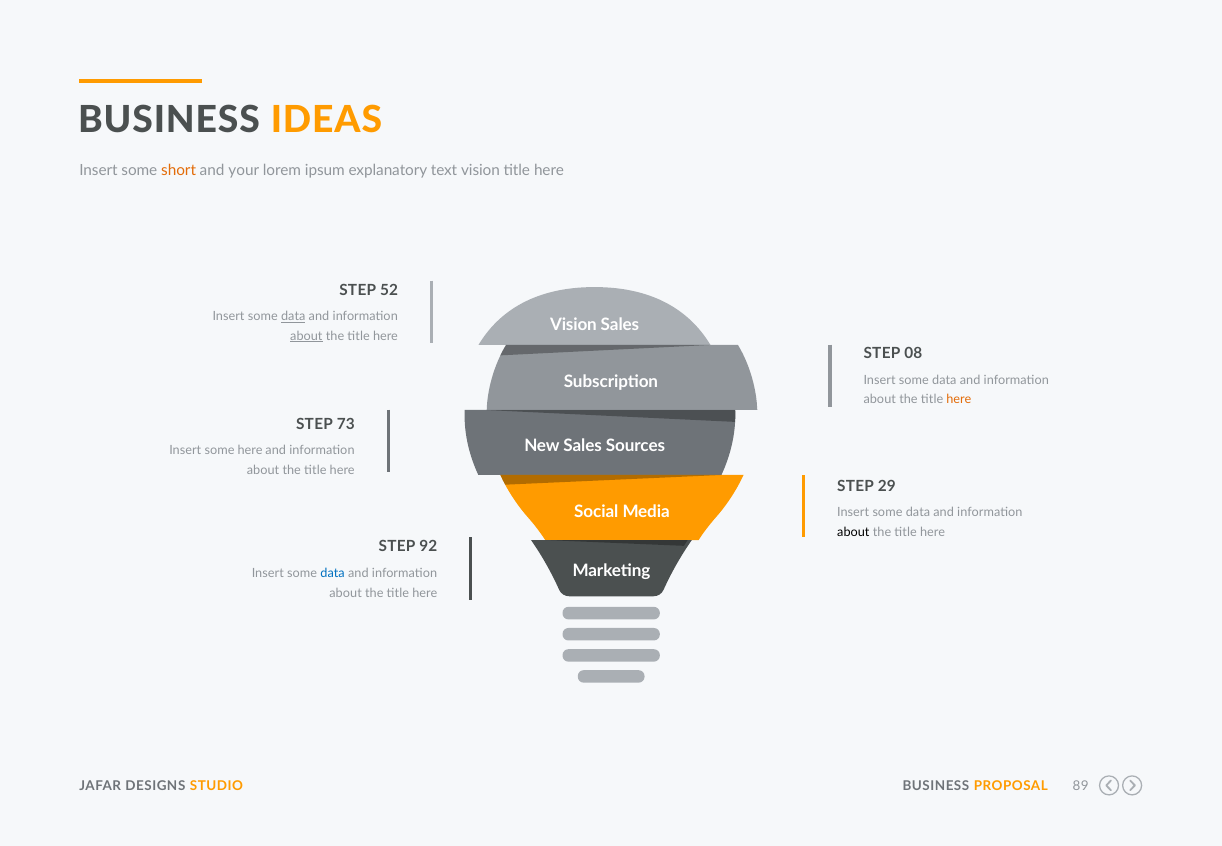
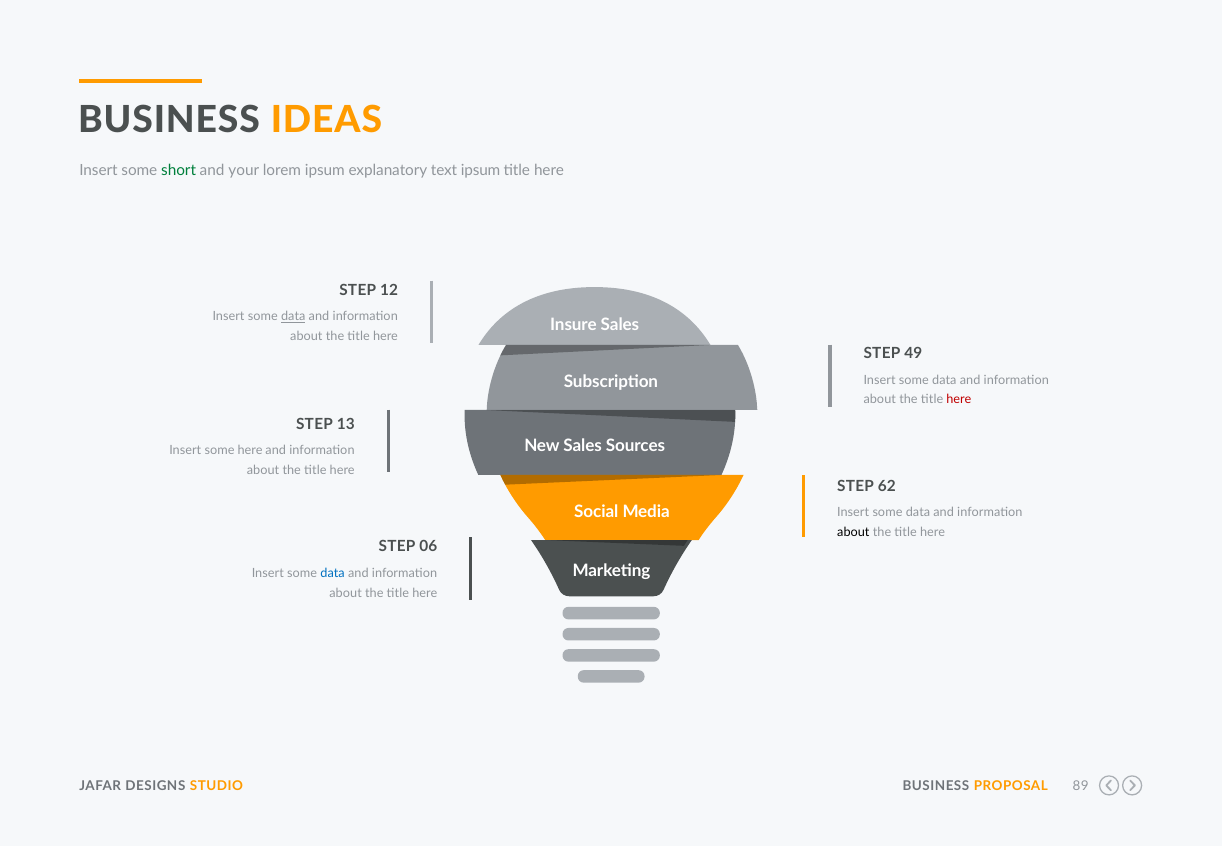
short colour: orange -> green
text vision: vision -> ipsum
52: 52 -> 12
Vision at (573, 325): Vision -> Insure
about at (306, 336) underline: present -> none
08: 08 -> 49
here at (959, 400) colour: orange -> red
73: 73 -> 13
29: 29 -> 62
92: 92 -> 06
